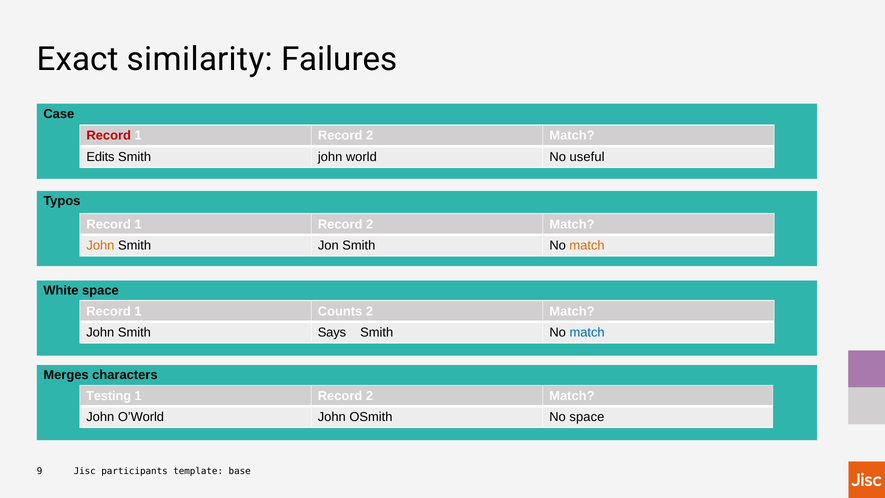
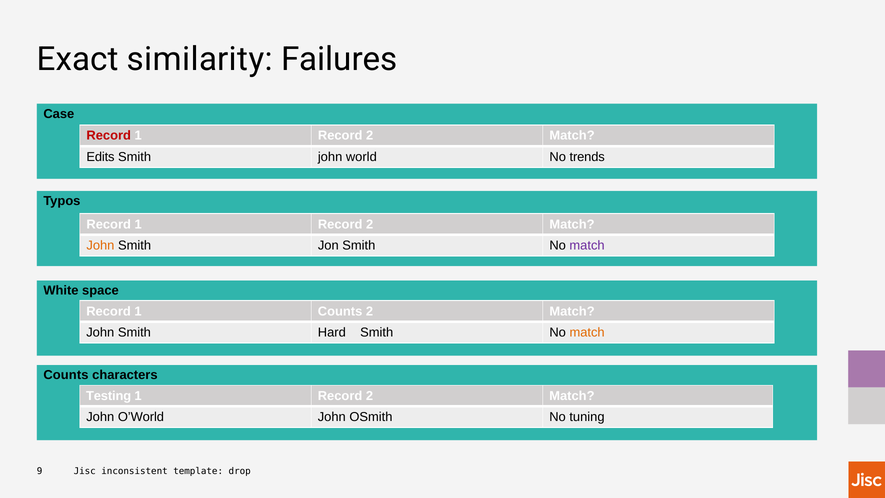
useful: useful -> trends
match at (587, 245) colour: orange -> purple
Says: Says -> Hard
match at (587, 332) colour: blue -> orange
Merges at (66, 375): Merges -> Counts
No space: space -> tuning
participants: participants -> inconsistent
base: base -> drop
